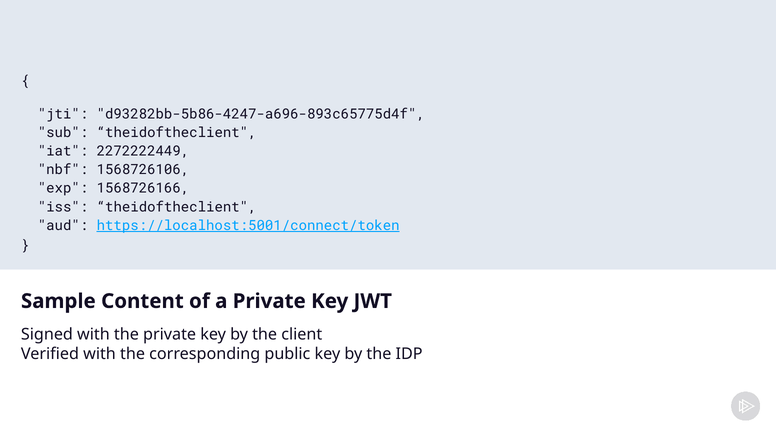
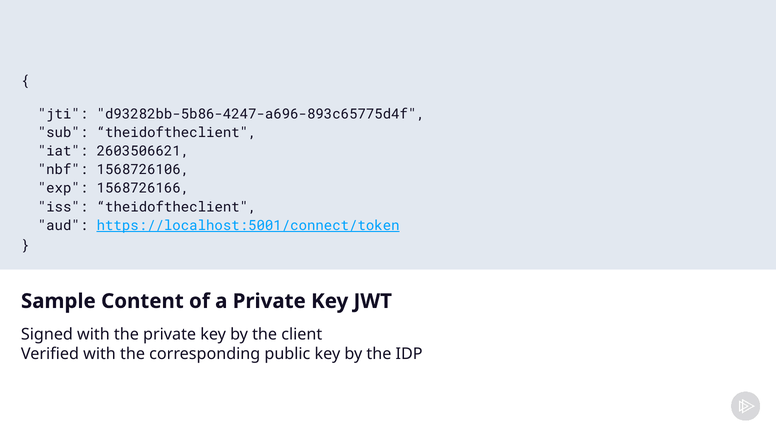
2272222449: 2272222449 -> 2603506621
